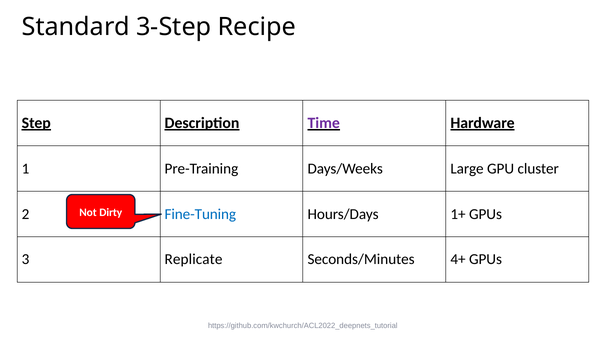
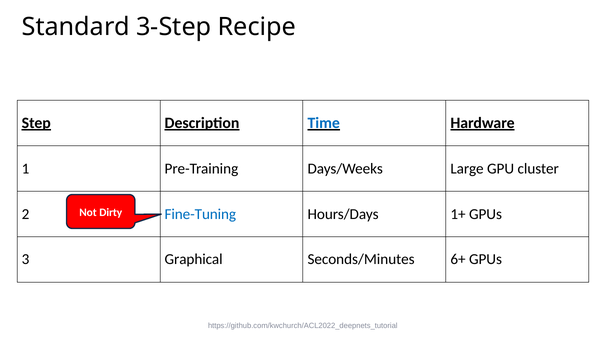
Time colour: purple -> blue
Replicate: Replicate -> Graphical
4+: 4+ -> 6+
